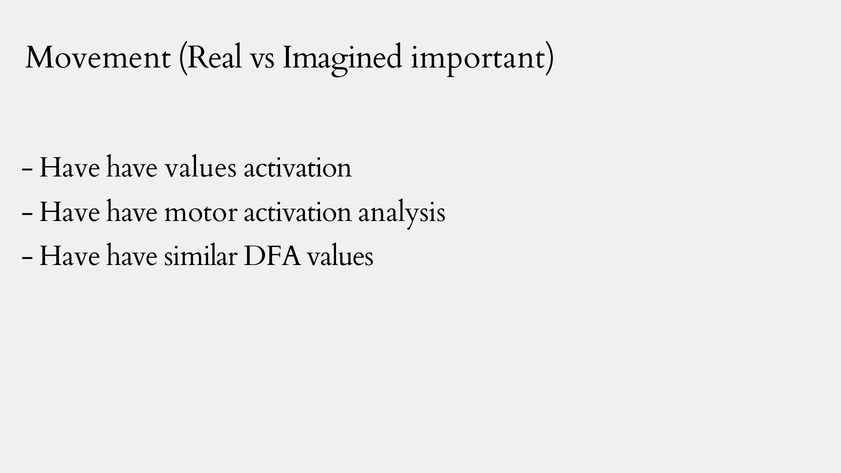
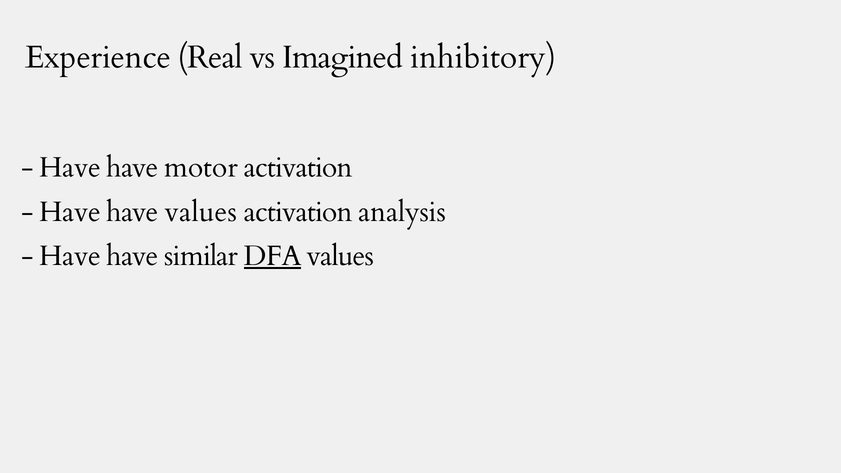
Movement: Movement -> Experience
important: important -> inhibitory
have values: values -> motor
have motor: motor -> values
DFA underline: none -> present
